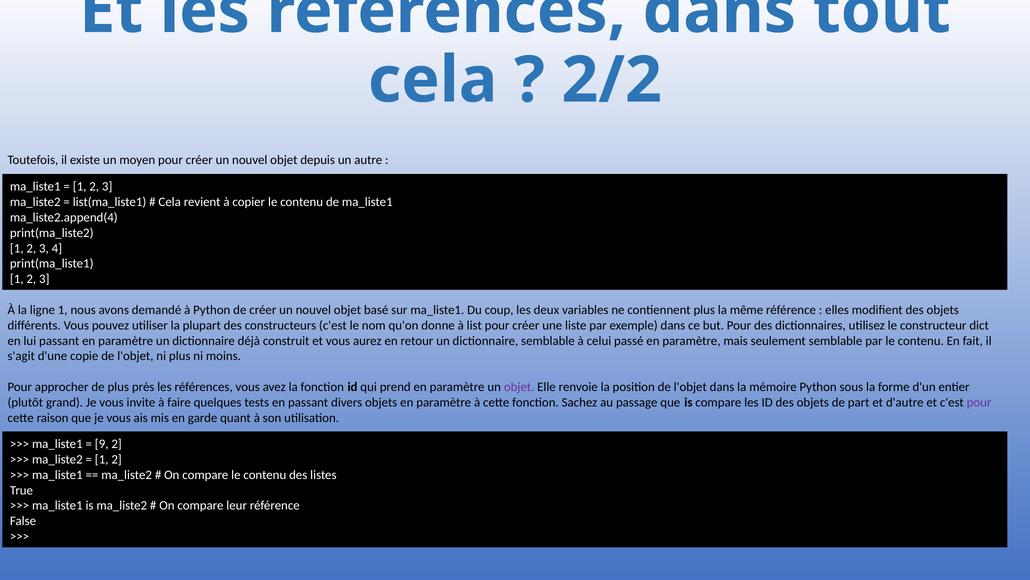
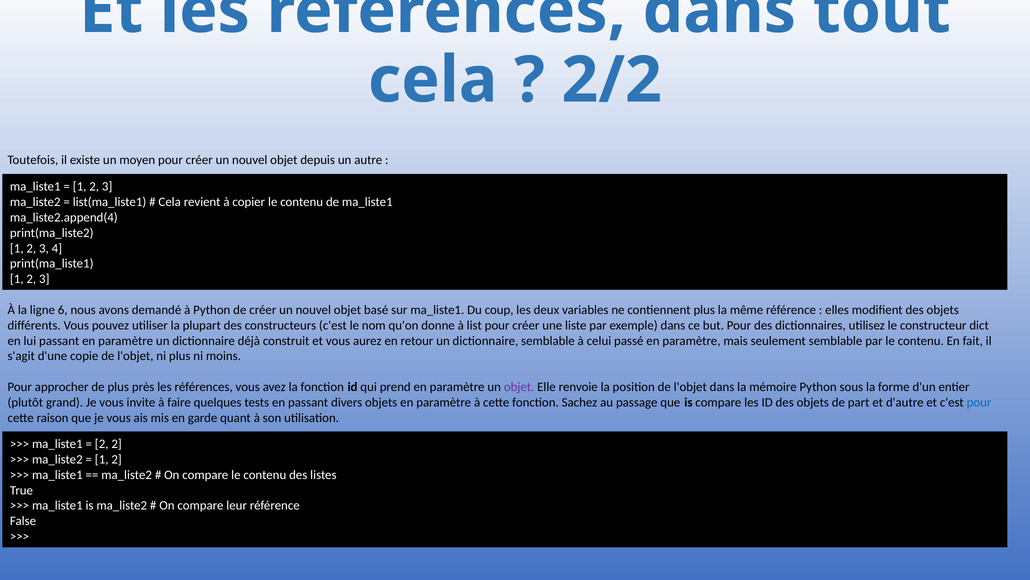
ligne 1: 1 -> 6
pour at (979, 402) colour: purple -> blue
9 at (102, 443): 9 -> 2
